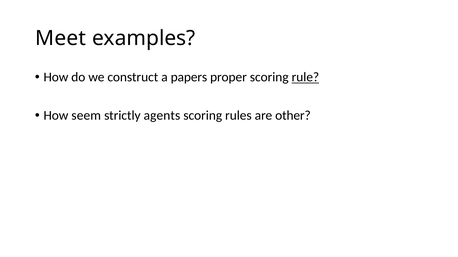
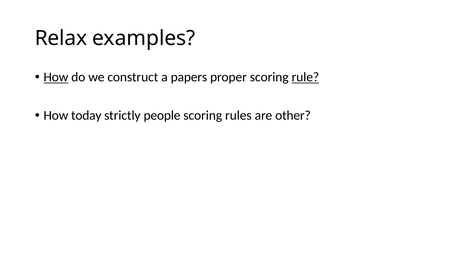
Meet: Meet -> Relax
How at (56, 77) underline: none -> present
seem: seem -> today
agents: agents -> people
